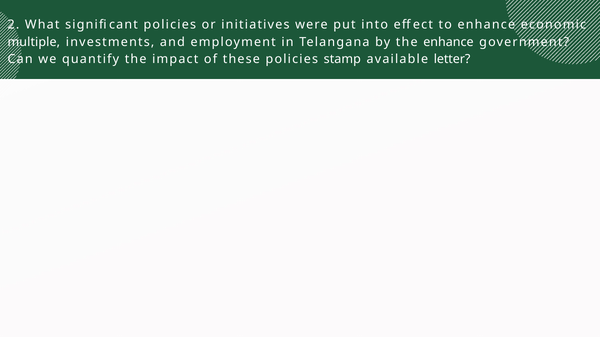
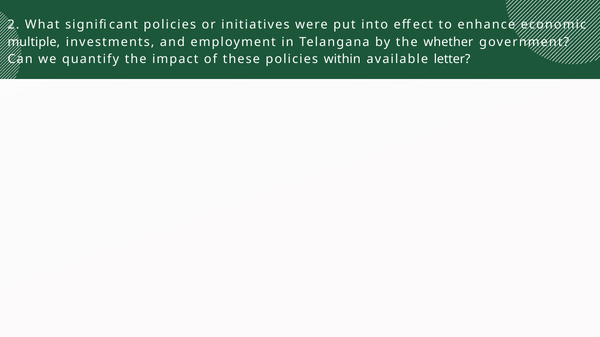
the enhance: enhance -> whether
stamp: stamp -> within
